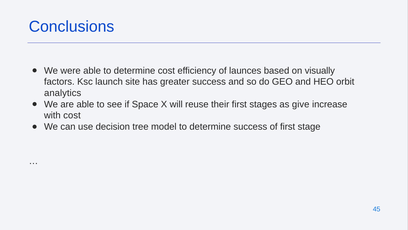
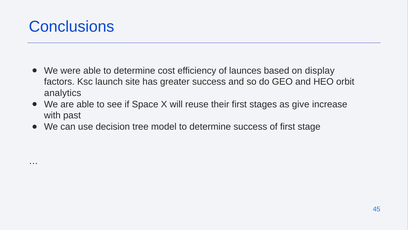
visually: visually -> display
with cost: cost -> past
